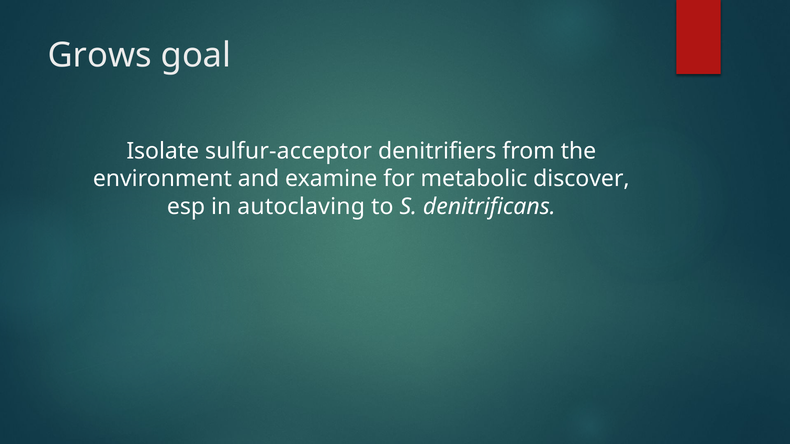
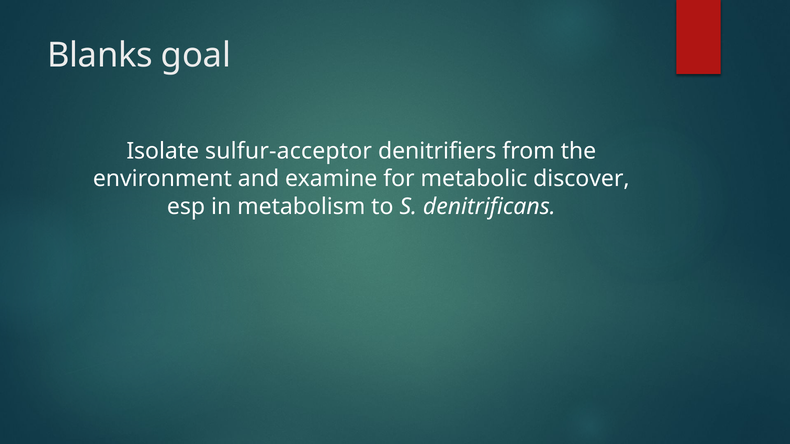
Grows: Grows -> Blanks
autoclaving: autoclaving -> metabolism
